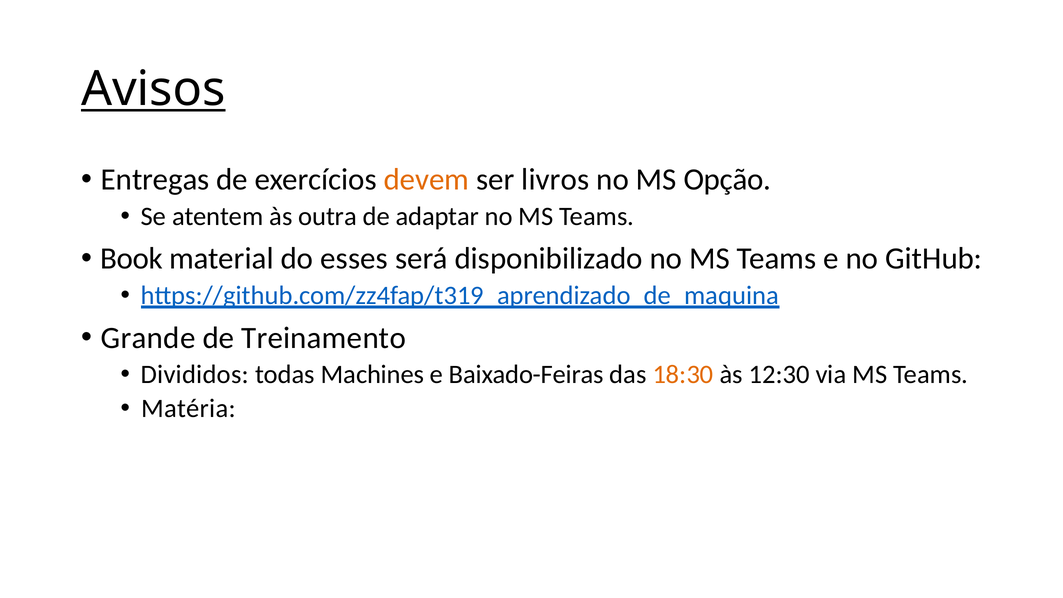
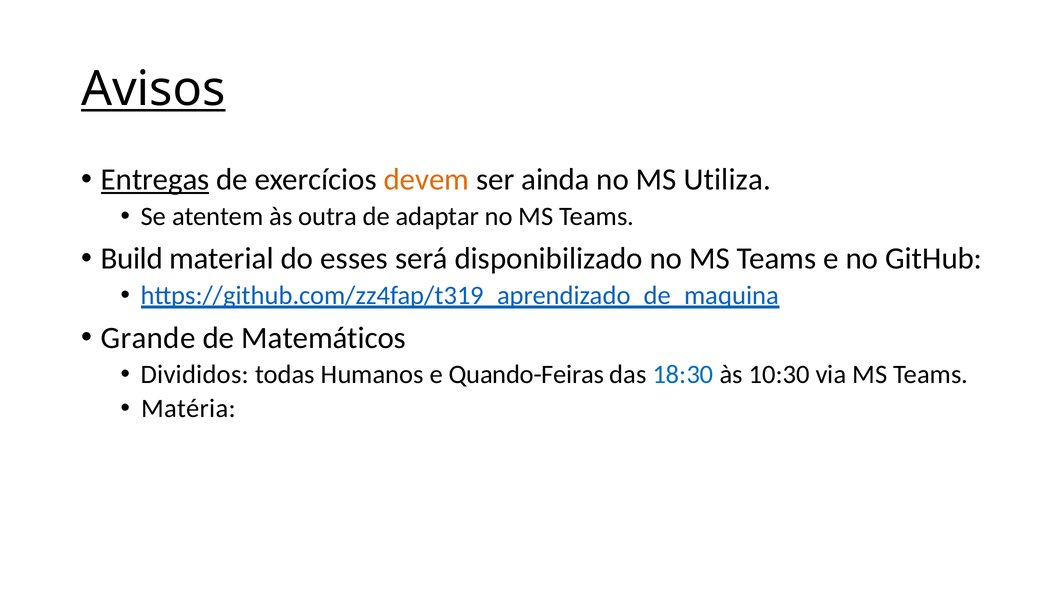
Entregas underline: none -> present
livros: livros -> ainda
Opção: Opção -> Utiliza
Book: Book -> Build
Treinamento: Treinamento -> Matemáticos
Machines: Machines -> Humanos
Baixado-Feiras: Baixado-Feiras -> Quando-Feiras
18:30 colour: orange -> blue
12:30: 12:30 -> 10:30
